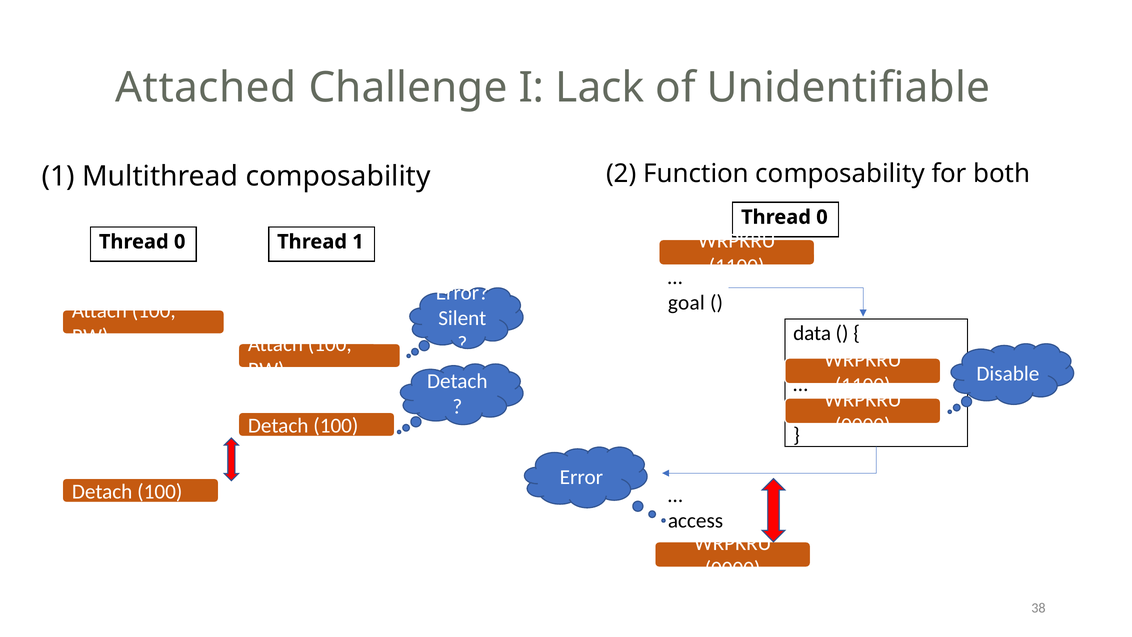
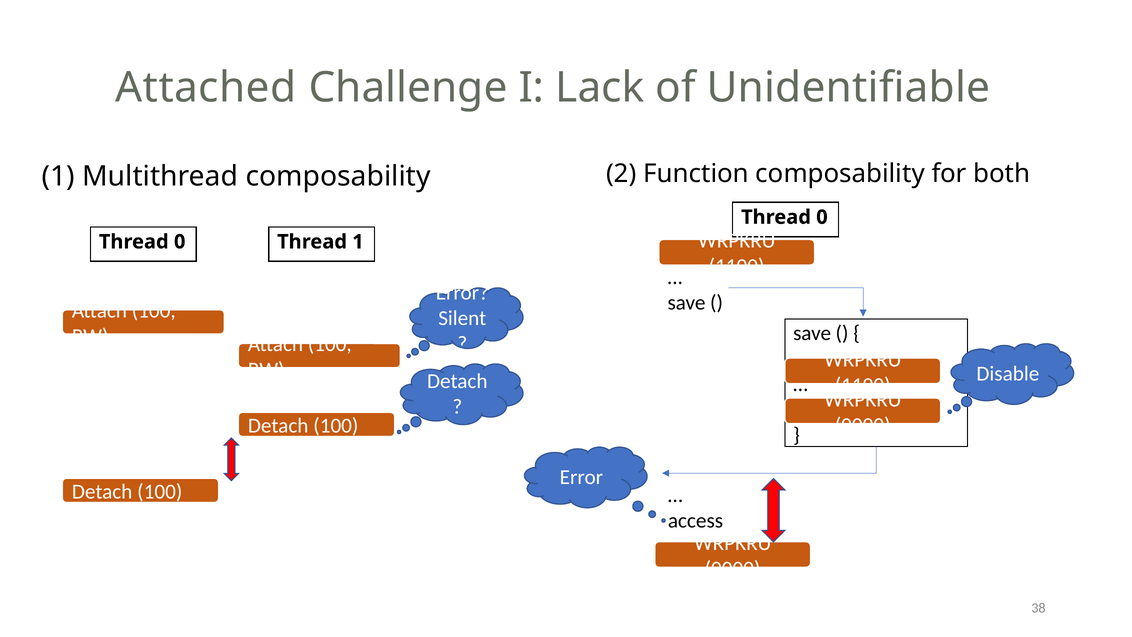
goal at (686, 303): goal -> save
data at (812, 333): data -> save
